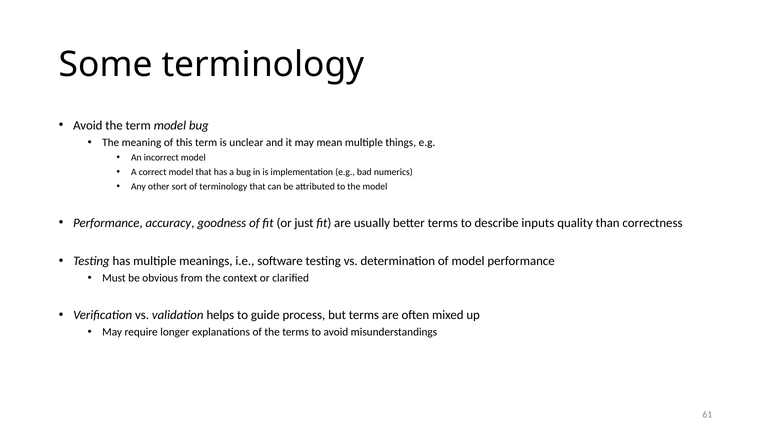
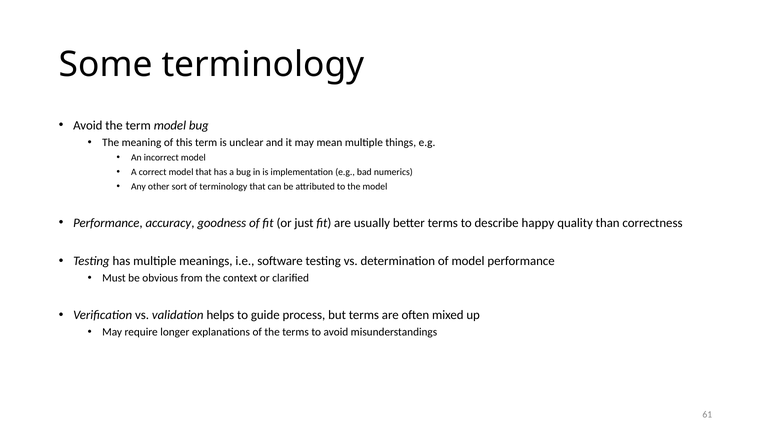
inputs: inputs -> happy
